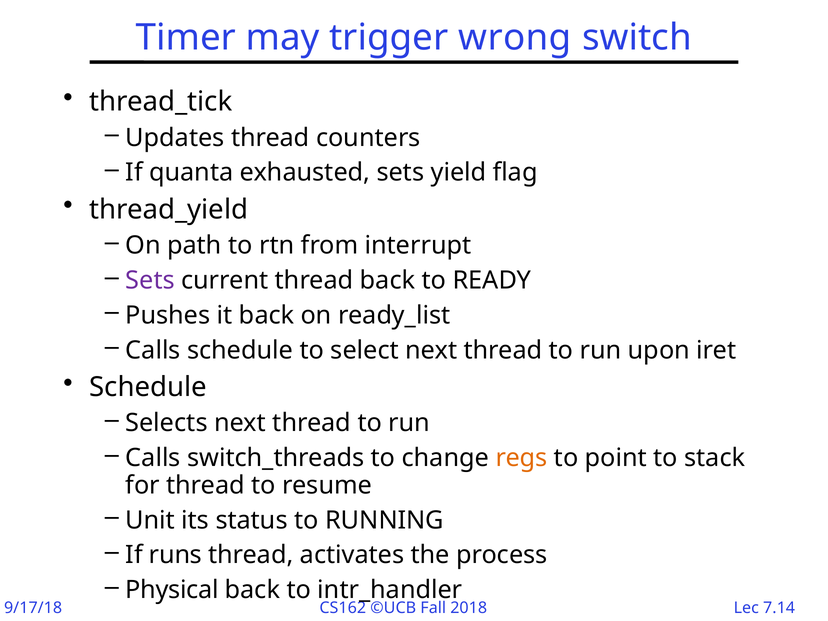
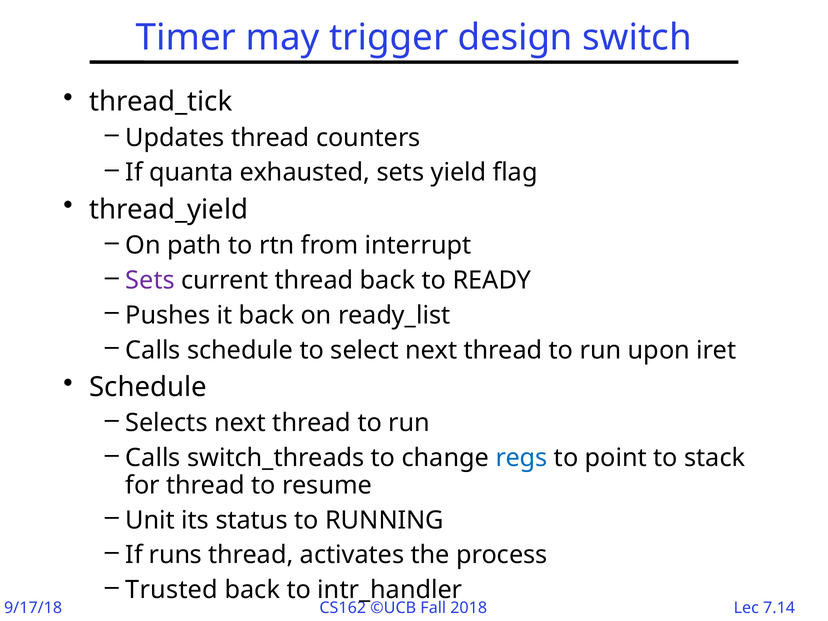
wrong: wrong -> design
regs colour: orange -> blue
Physical: Physical -> Trusted
